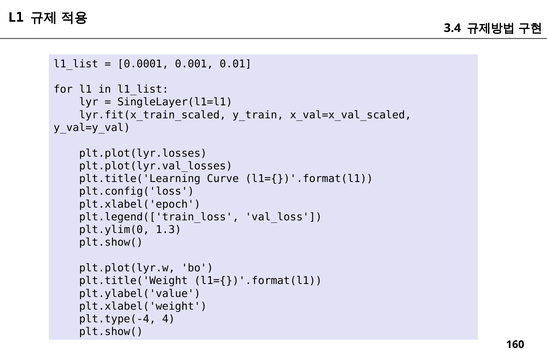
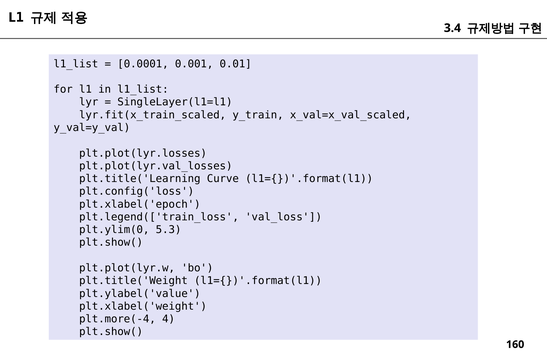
1.3: 1.3 -> 5.3
plt.type(-4: plt.type(-4 -> plt.more(-4
